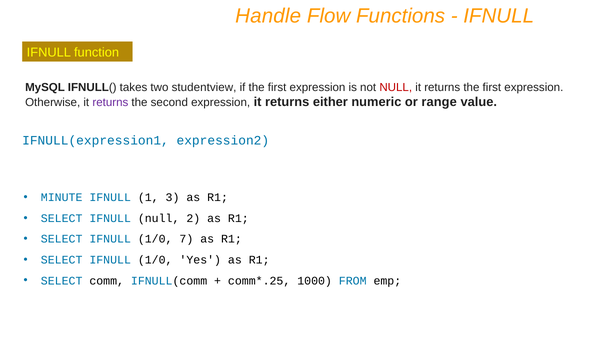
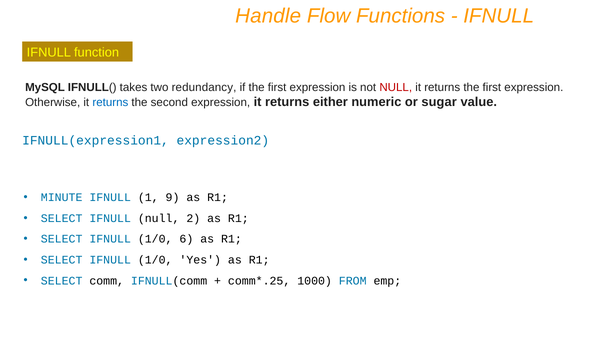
studentview: studentview -> redundancy
returns at (110, 102) colour: purple -> blue
range: range -> sugar
3: 3 -> 9
7: 7 -> 6
